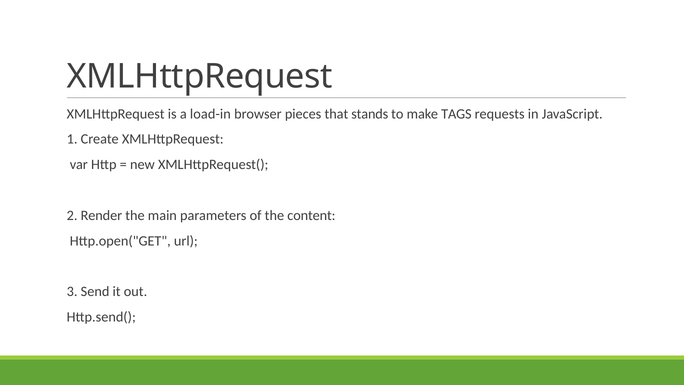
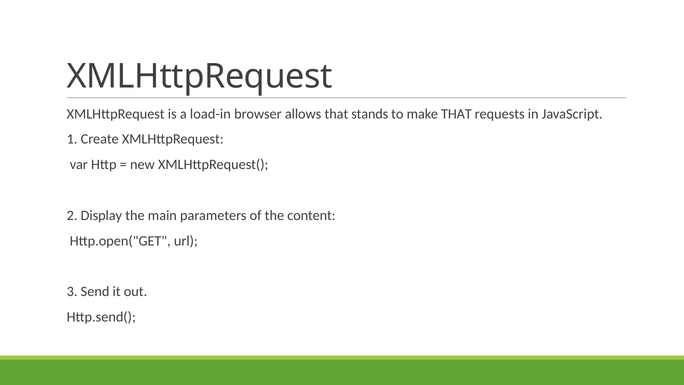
pieces: pieces -> allows
make TAGS: TAGS -> THAT
Render: Render -> Display
